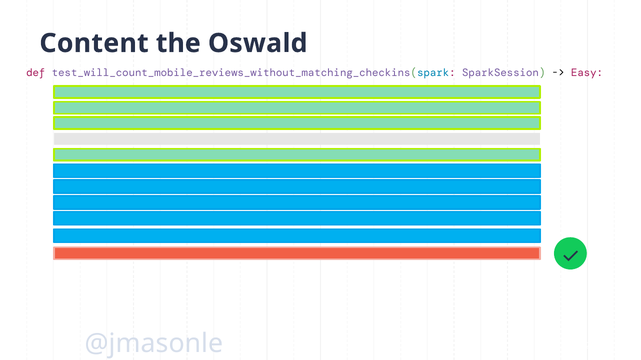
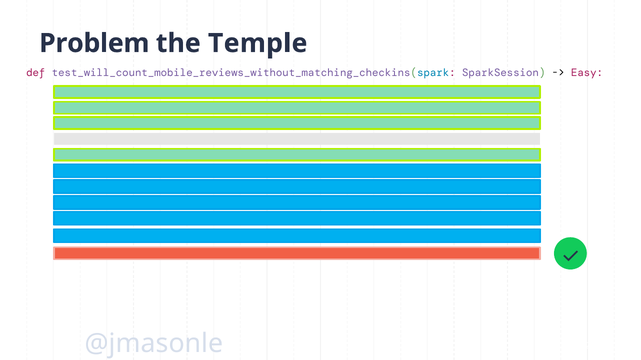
Content: Content -> Problem
Oswald: Oswald -> Temple
